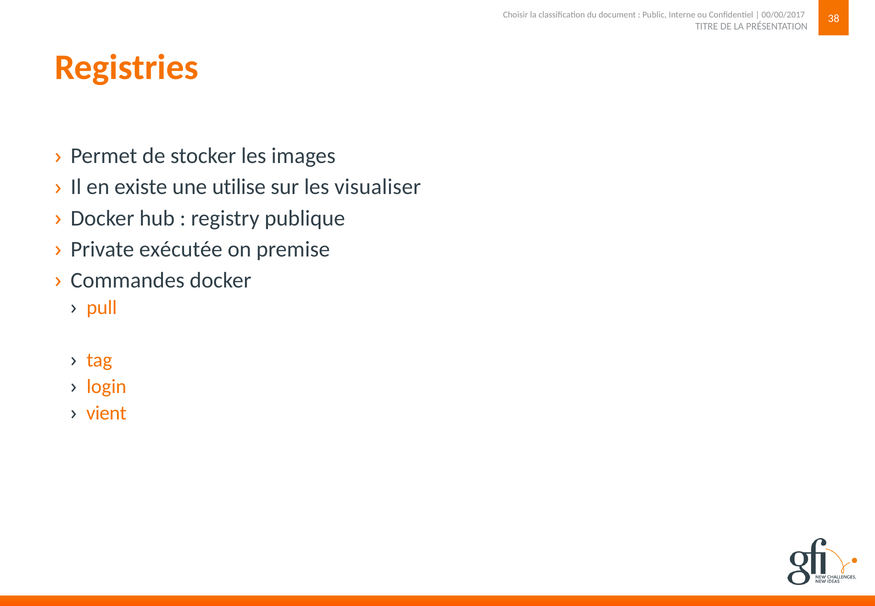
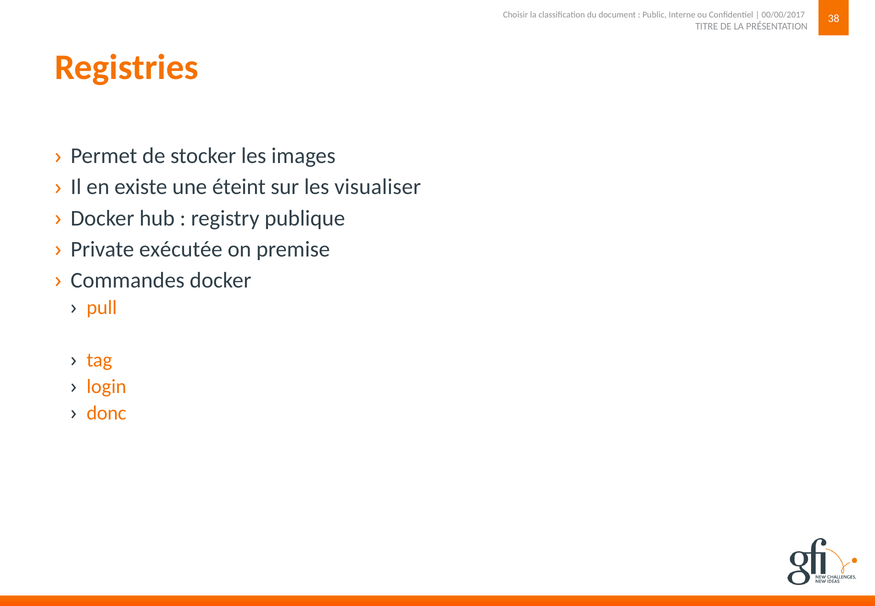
utilise: utilise -> éteint
vient: vient -> donc
